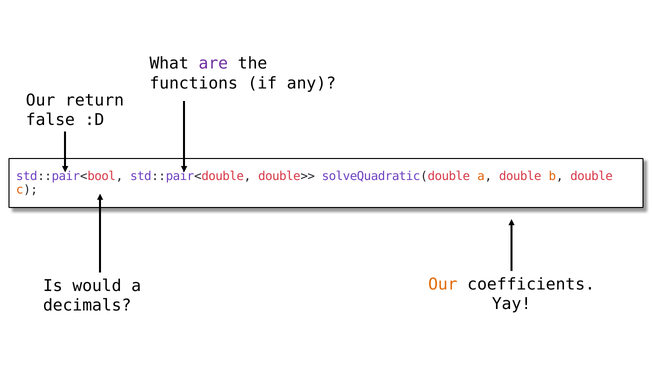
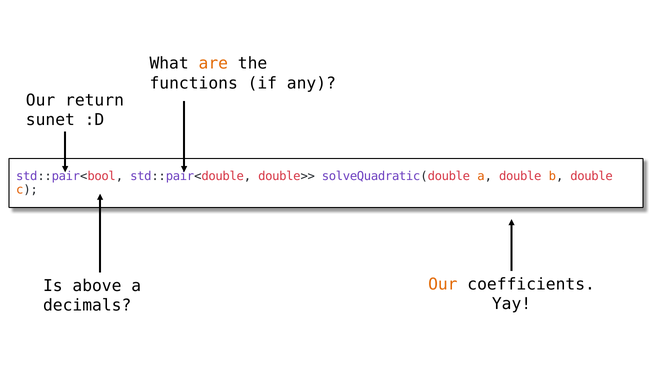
are colour: purple -> orange
false: false -> sunet
would: would -> above
